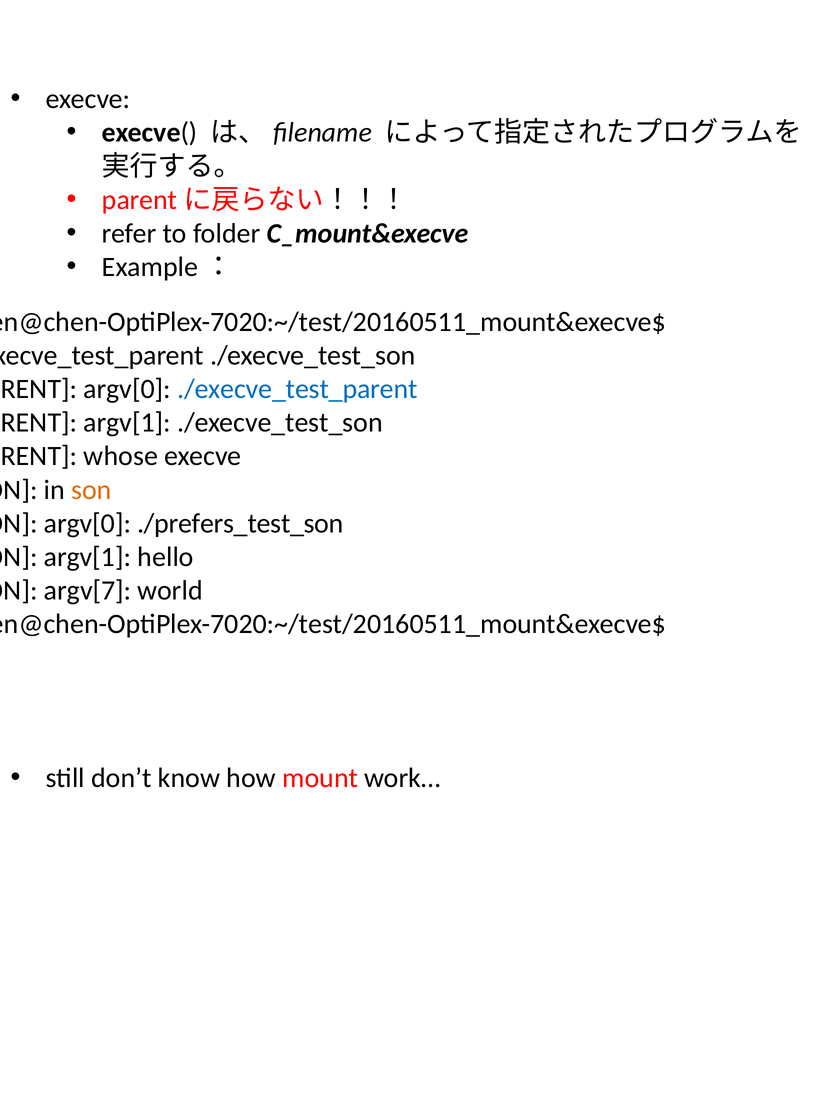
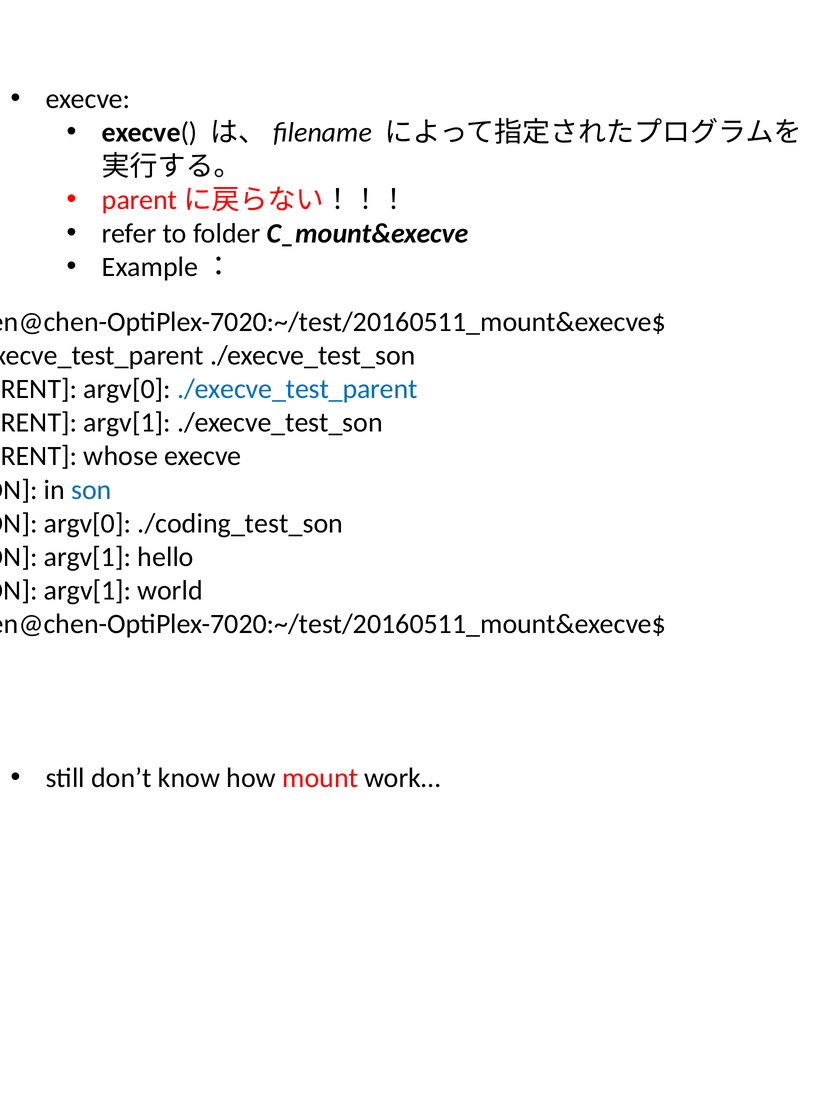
son at (91, 490) colour: orange -> blue
./prefers_test_son: ./prefers_test_son -> ./coding_test_son
argv[7 at (88, 591): argv[7 -> argv[1
